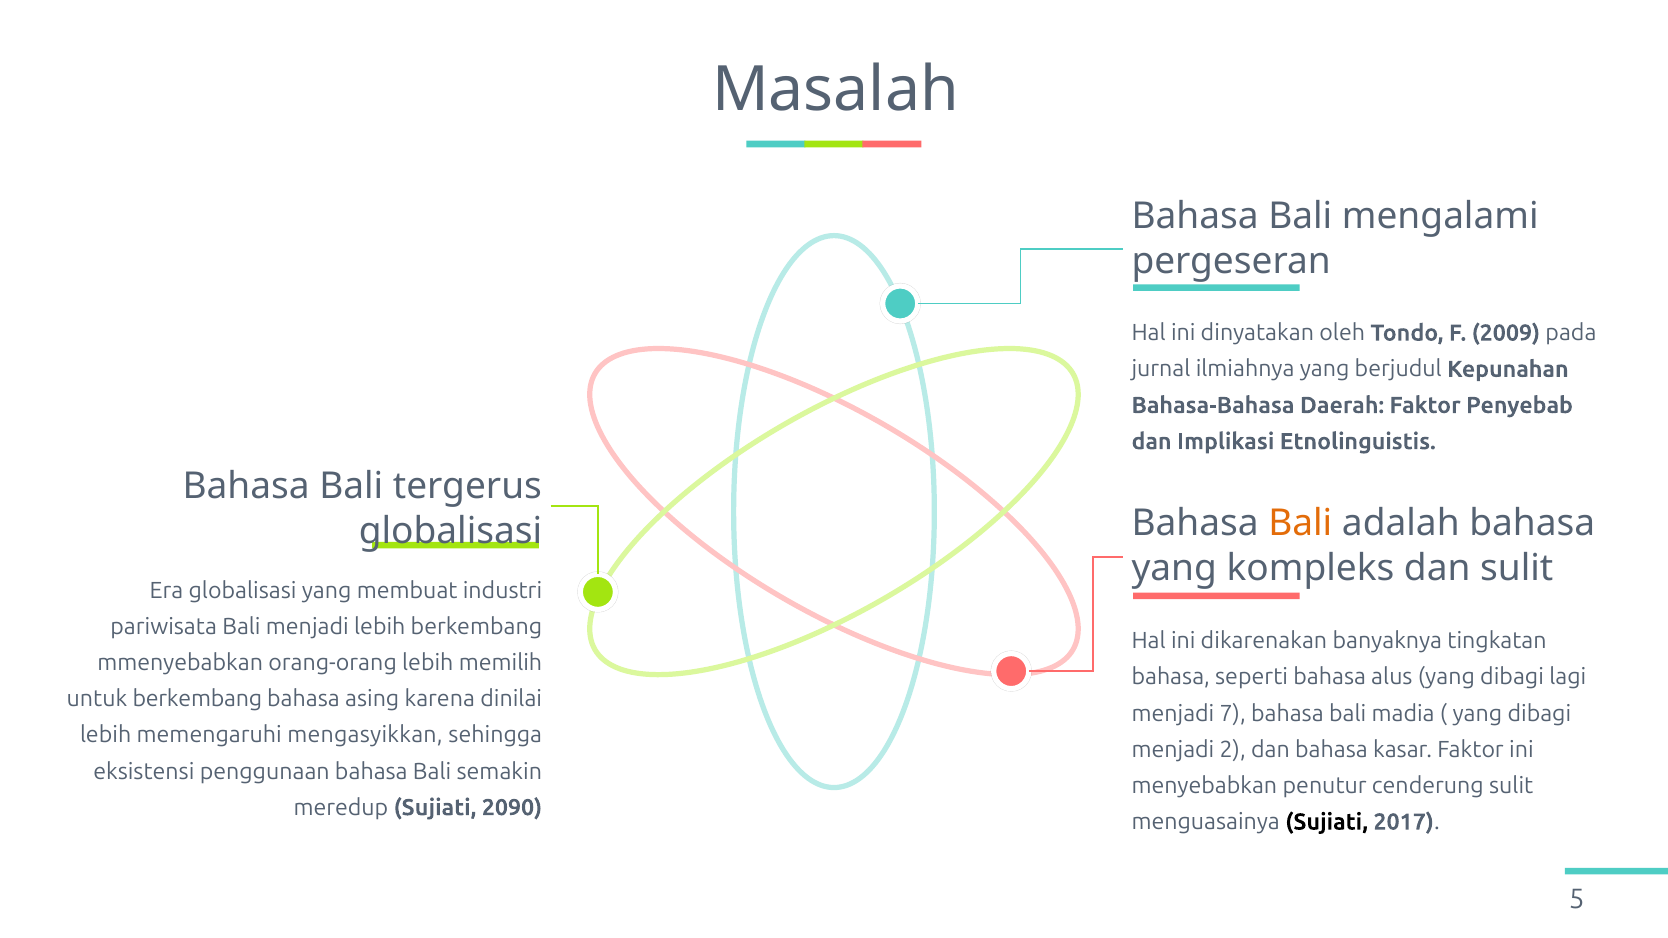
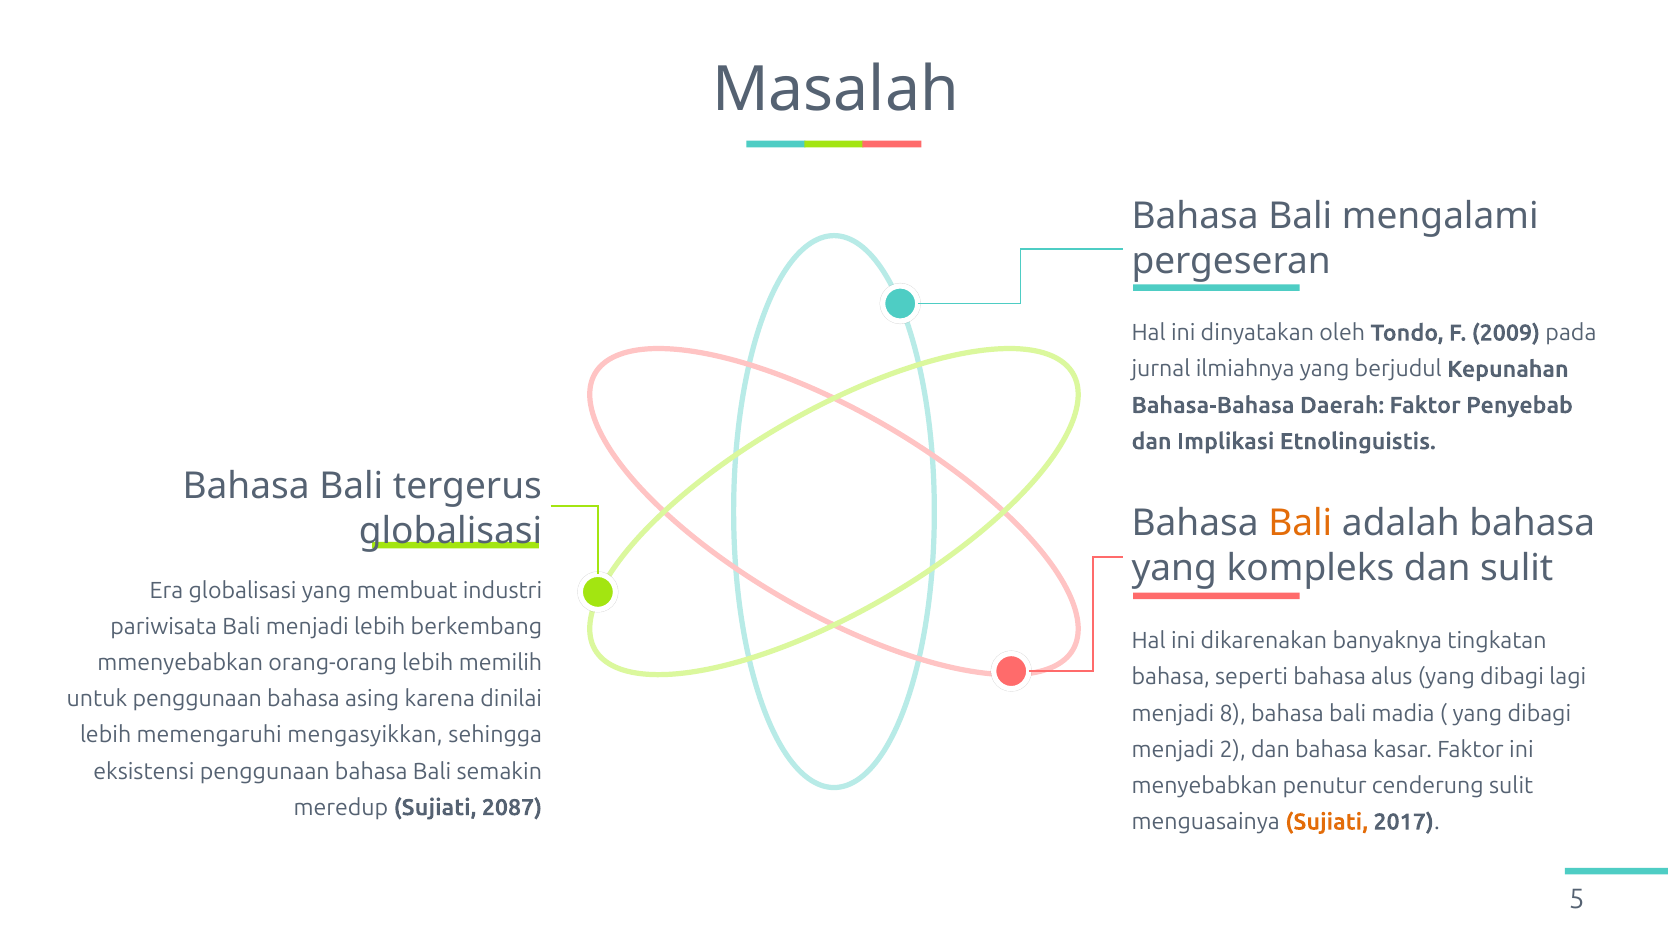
untuk berkembang: berkembang -> penggunaan
7: 7 -> 8
2090: 2090 -> 2087
Sujiati at (1327, 822) colour: black -> orange
